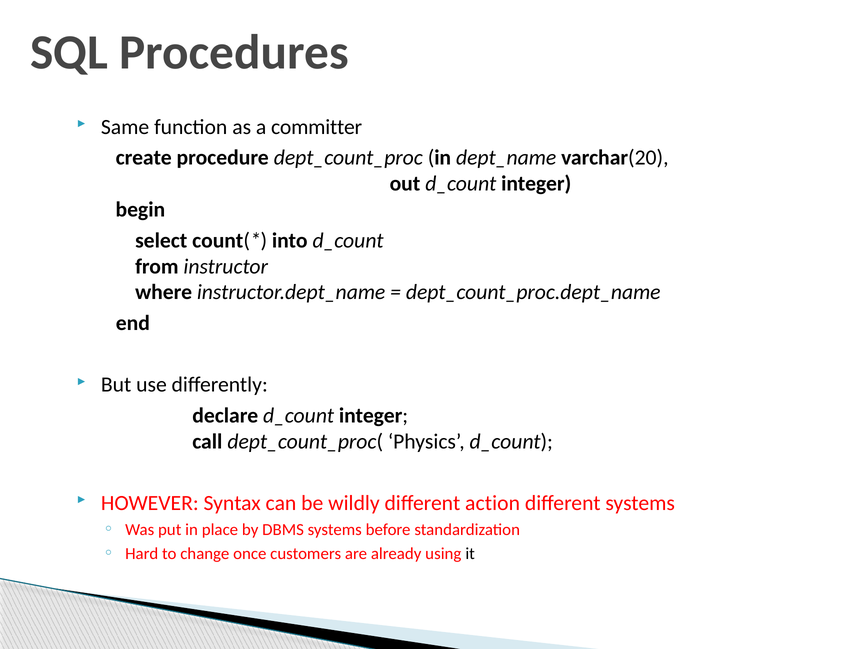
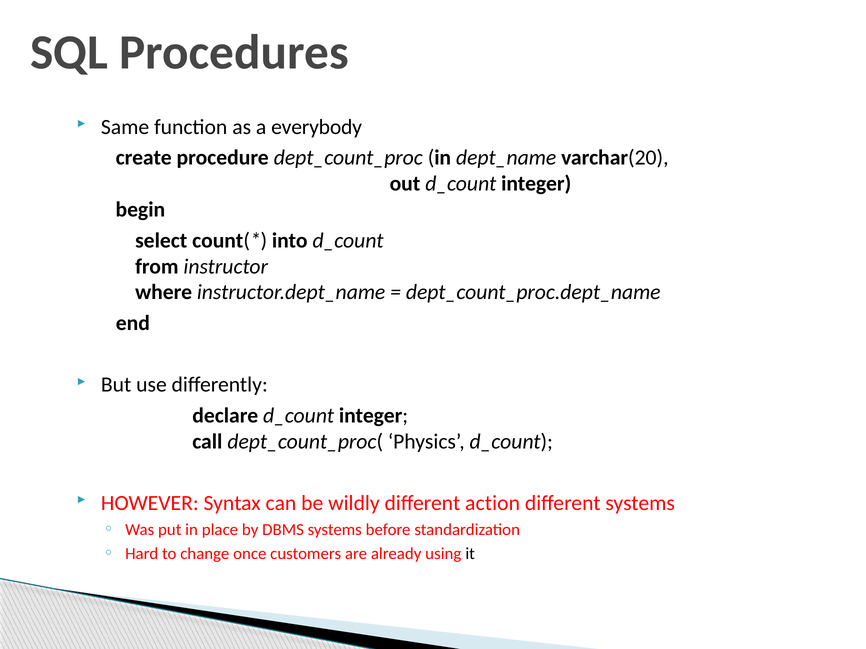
committer: committer -> everybody
